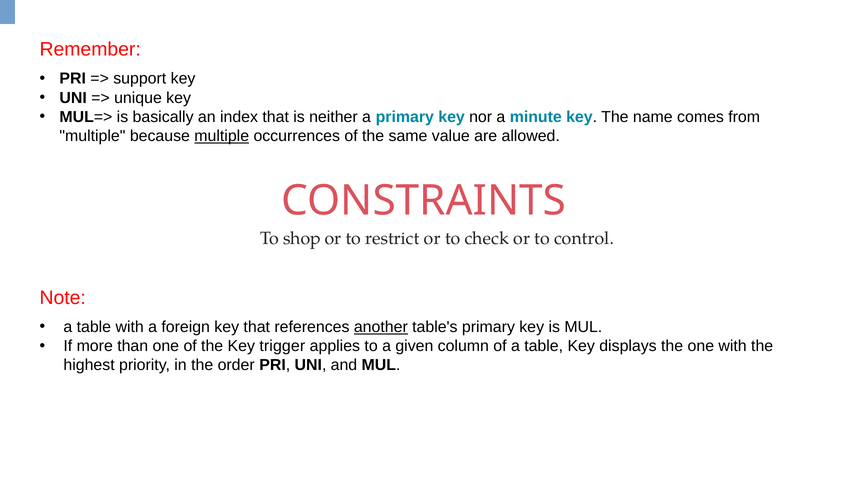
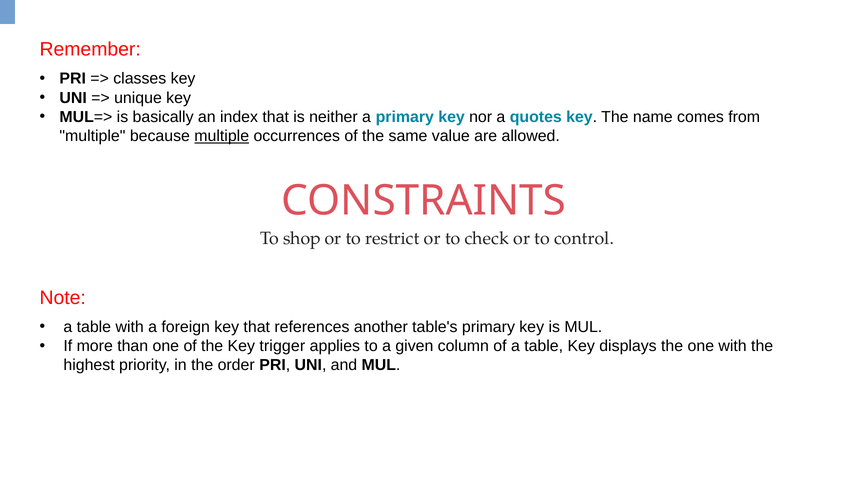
support: support -> classes
minute: minute -> quotes
another underline: present -> none
